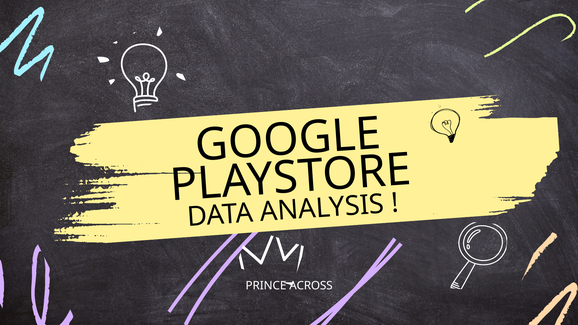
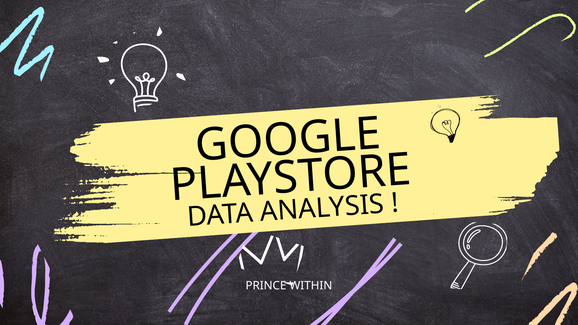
ACROSS: ACROSS -> WITHIN
